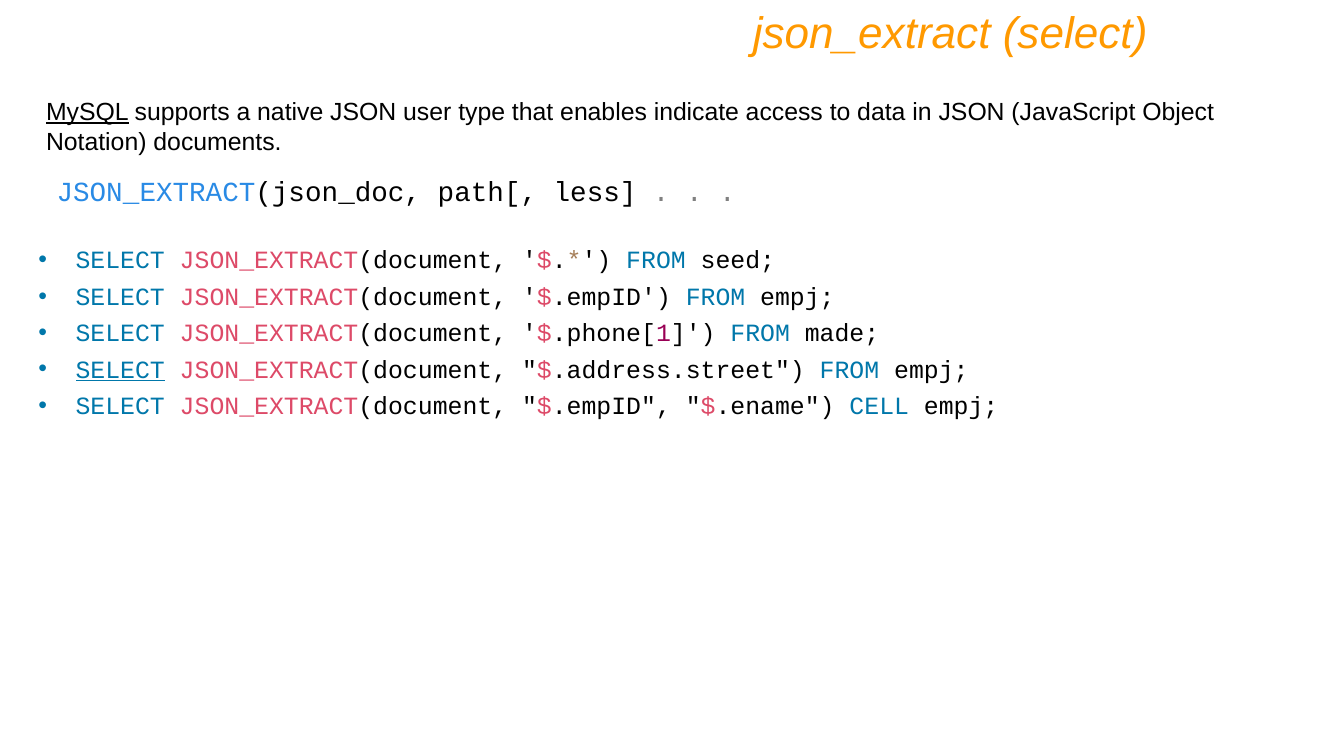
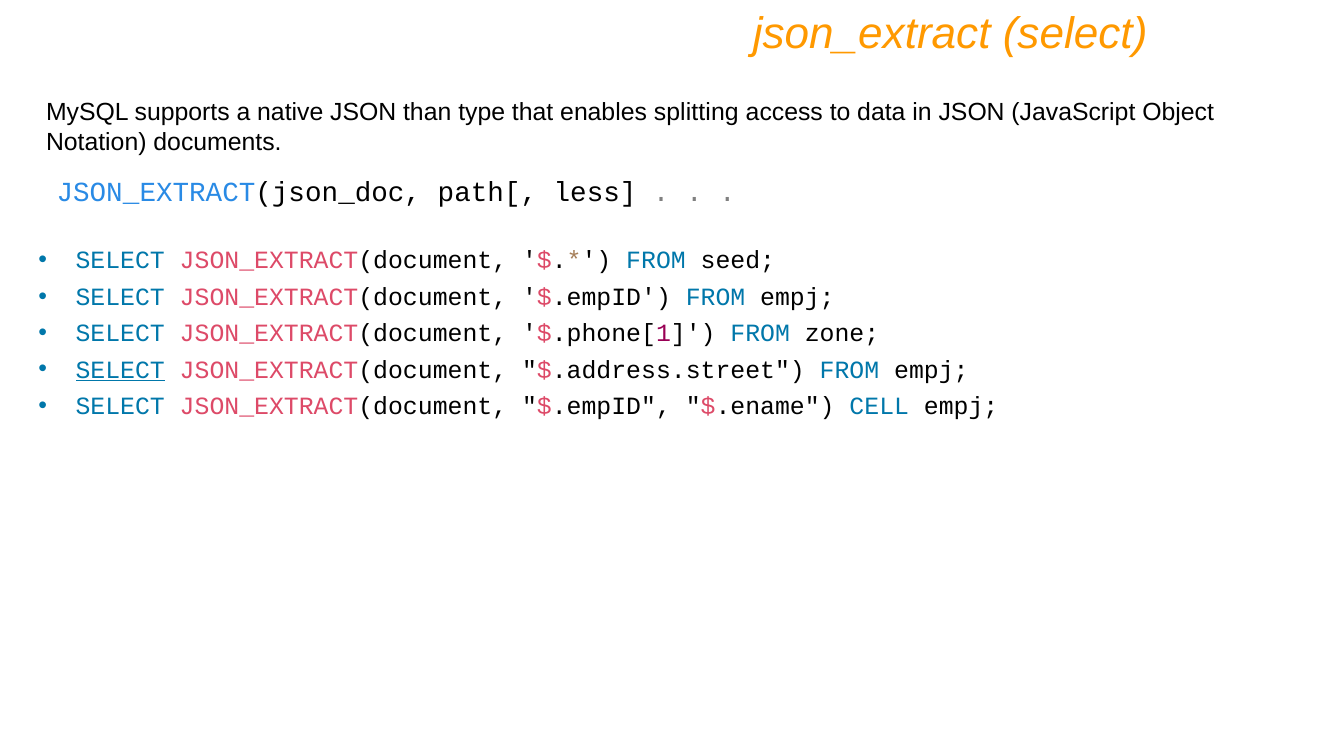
MySQL underline: present -> none
user: user -> than
indicate: indicate -> splitting
made: made -> zone
